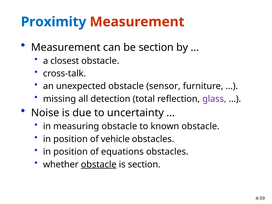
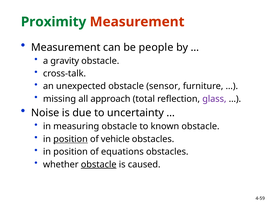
Proximity colour: blue -> green
be section: section -> people
closest: closest -> gravity
detection: detection -> approach
position at (71, 139) underline: none -> present
is section: section -> caused
